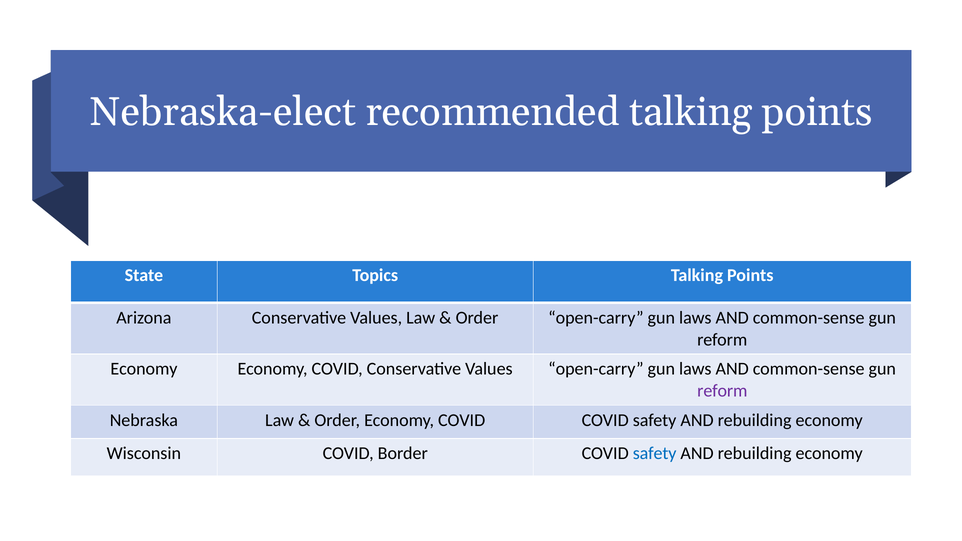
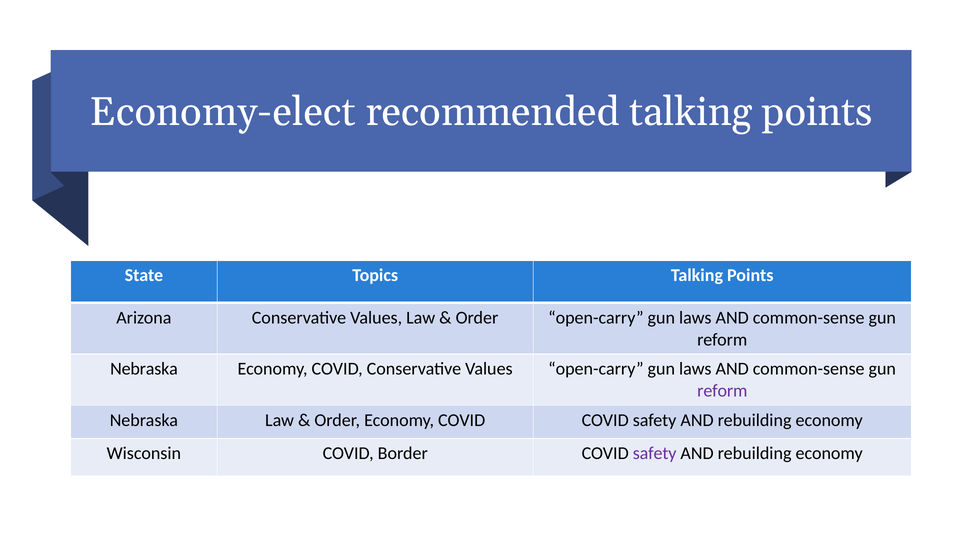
Nebraska-elect: Nebraska-elect -> Economy-elect
Economy at (144, 369): Economy -> Nebraska
safety at (655, 453) colour: blue -> purple
